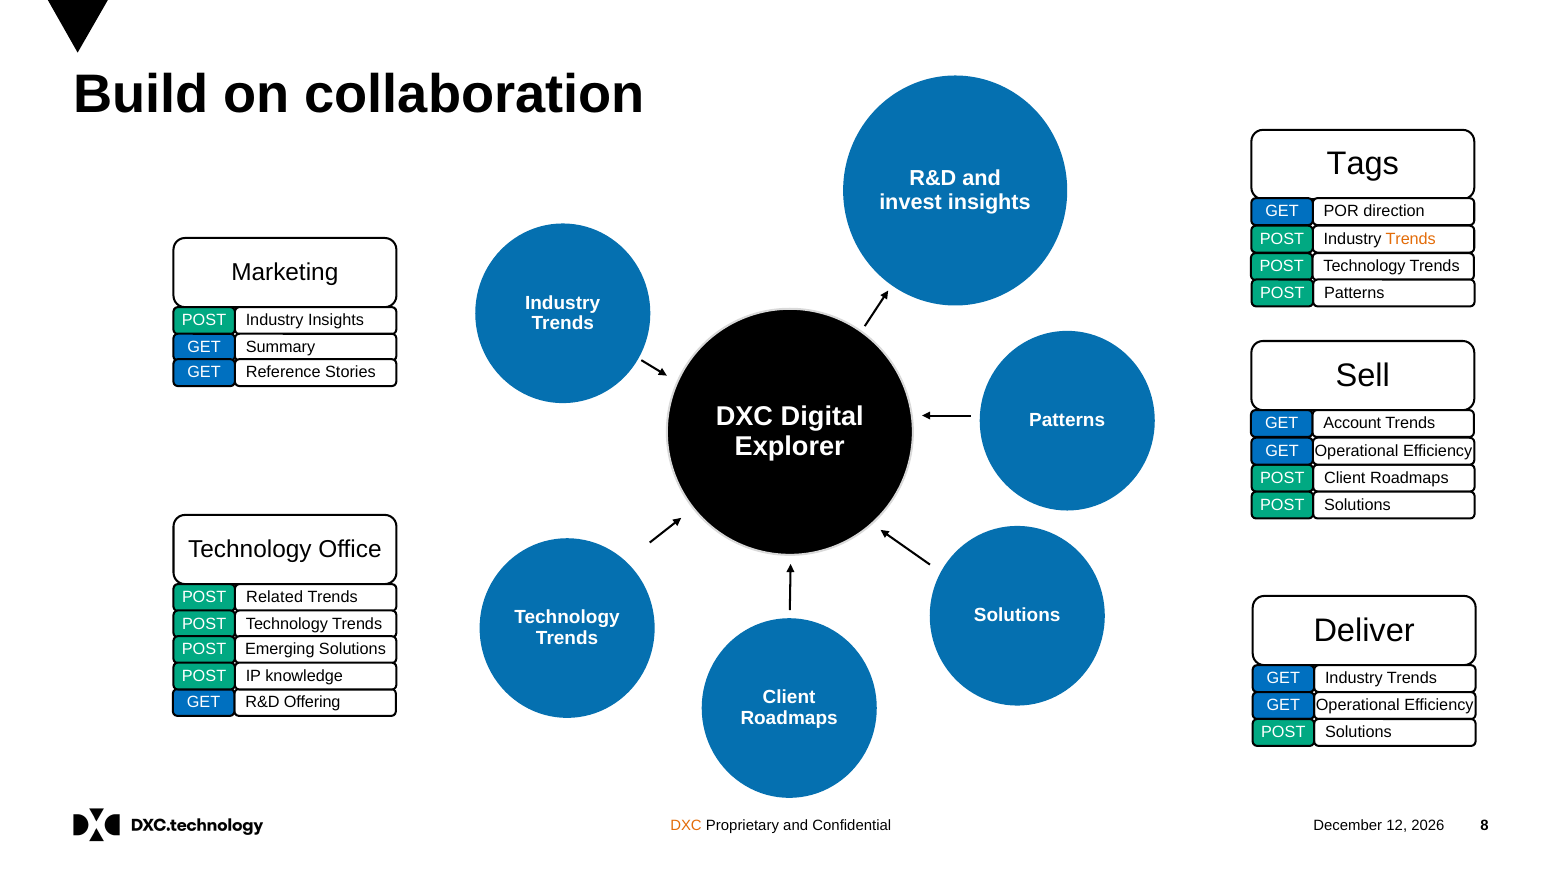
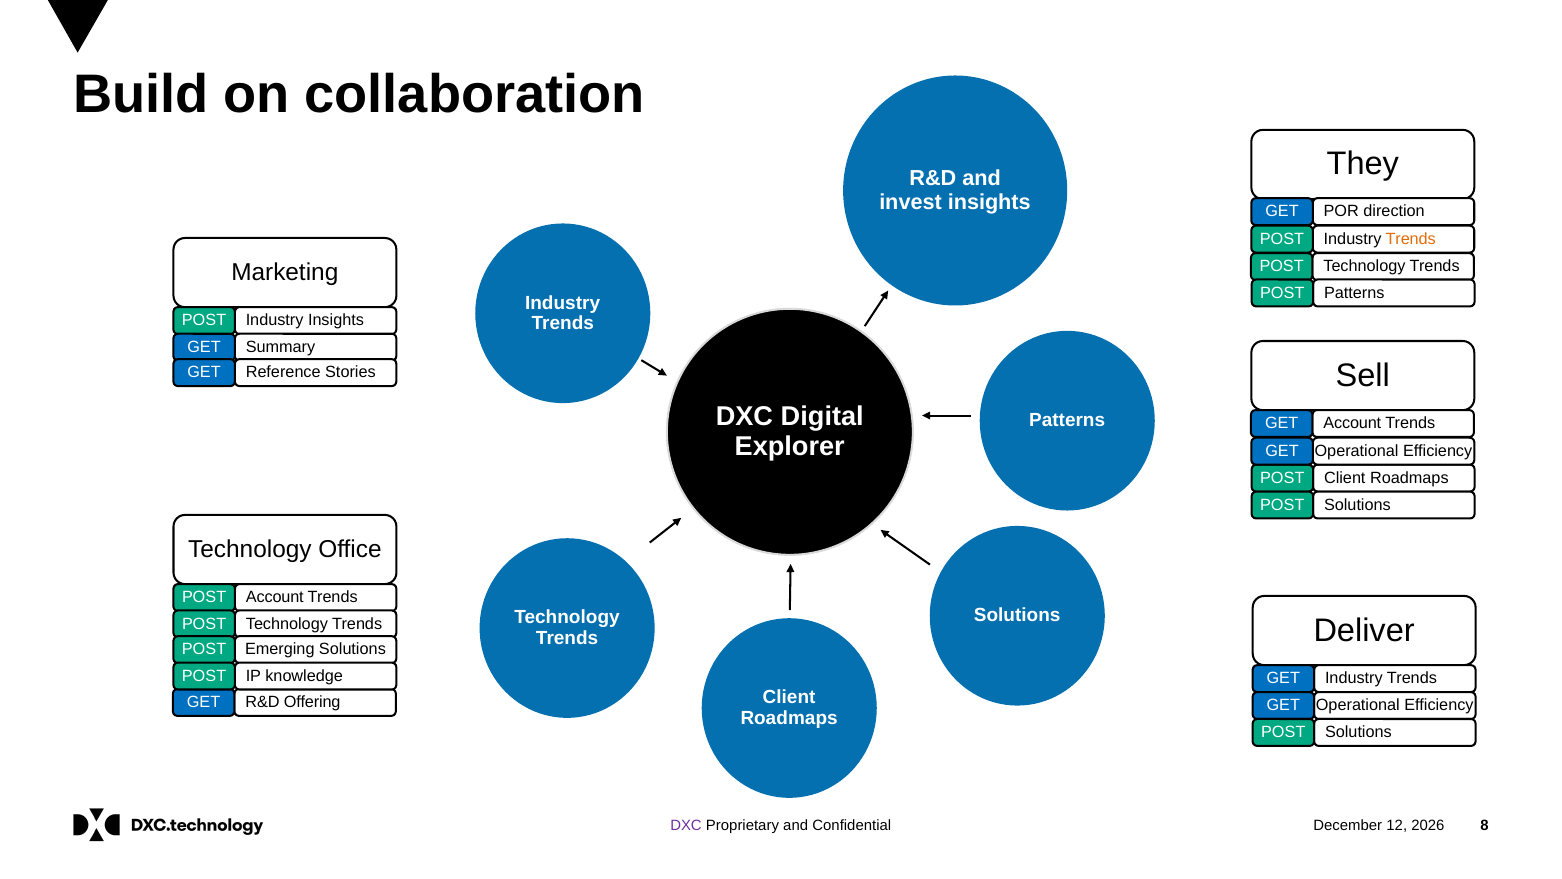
Tags: Tags -> They
Related at (275, 597): Related -> Account
DXC at (686, 825) colour: orange -> purple
